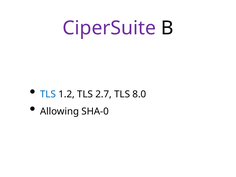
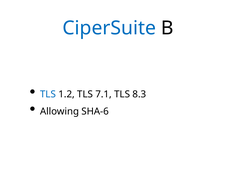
CiperSuite colour: purple -> blue
2.7: 2.7 -> 7.1
8.0: 8.0 -> 8.3
SHA-0: SHA-0 -> SHA-6
